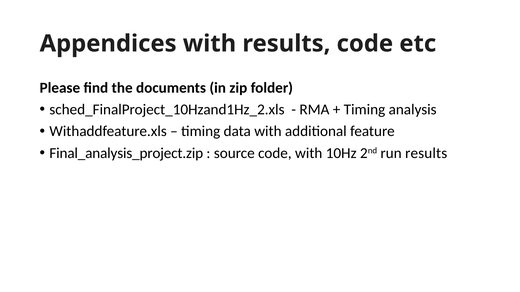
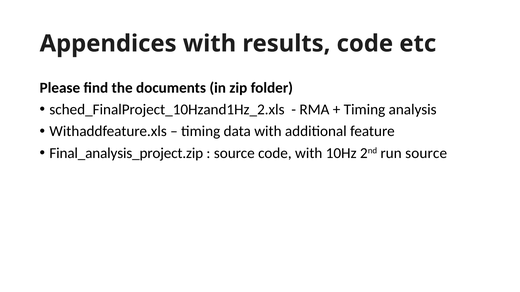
run results: results -> source
